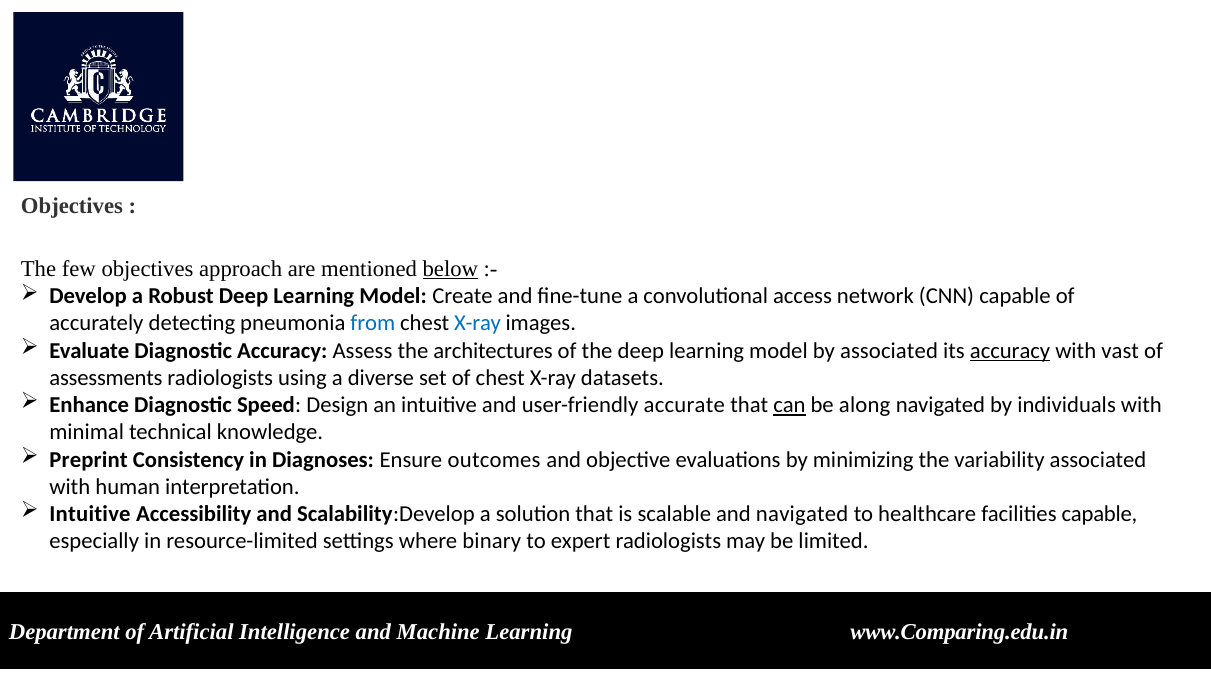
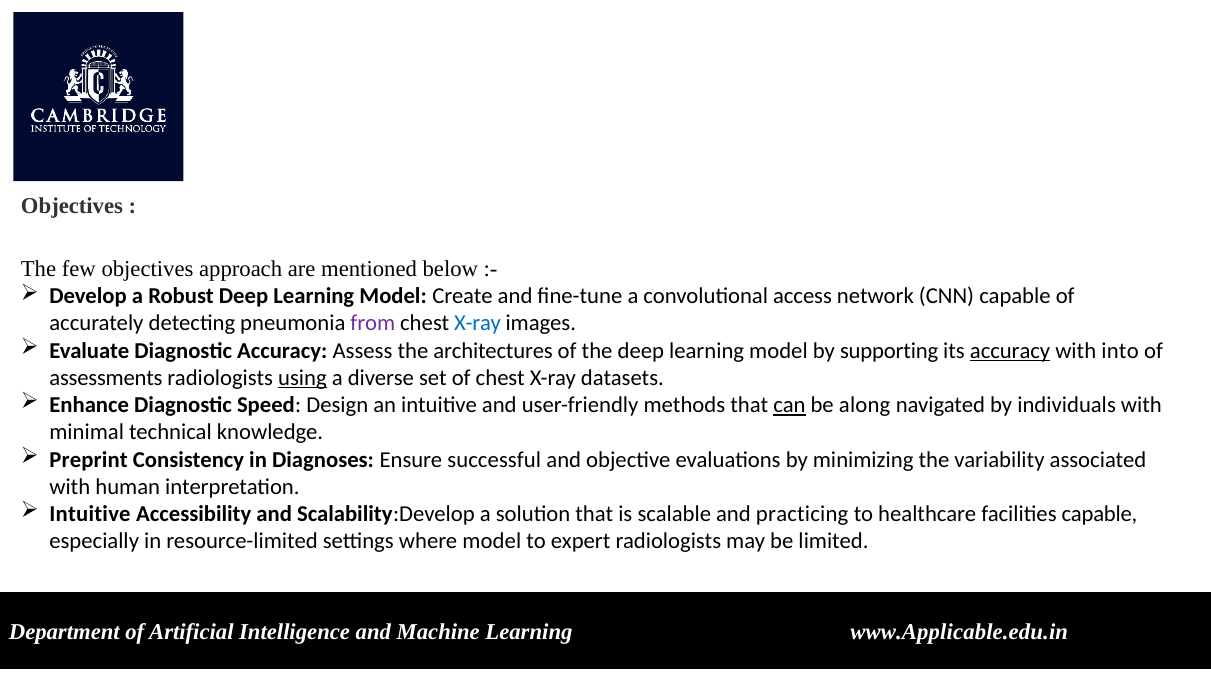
below underline: present -> none
from colour: blue -> purple
by associated: associated -> supporting
vast: vast -> into
using underline: none -> present
accurate: accurate -> methods
outcomes: outcomes -> successful
and navigated: navigated -> practicing
where binary: binary -> model
www.Comparing.edu.in: www.Comparing.edu.in -> www.Applicable.edu.in
